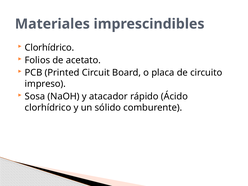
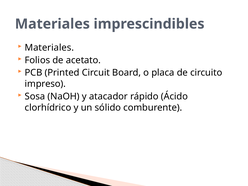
Clorhídrico at (49, 48): Clorhídrico -> Materiales
